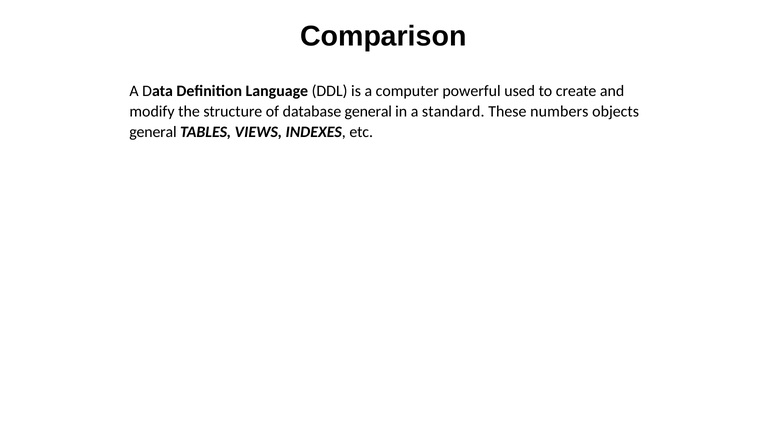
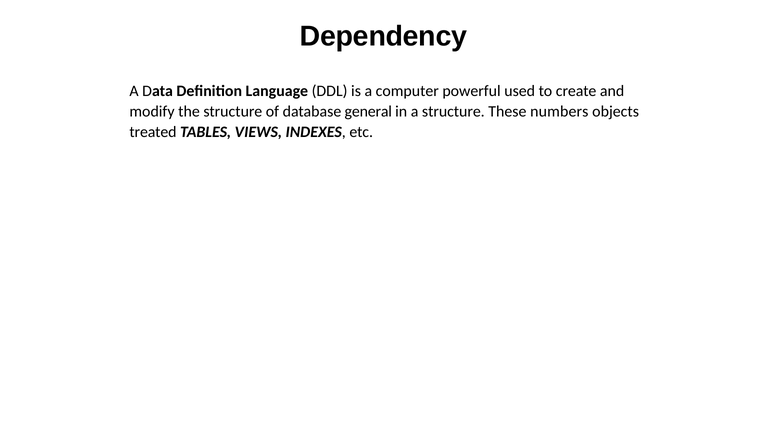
Comparison: Comparison -> Dependency
a standard: standard -> structure
general at (153, 132): general -> treated
